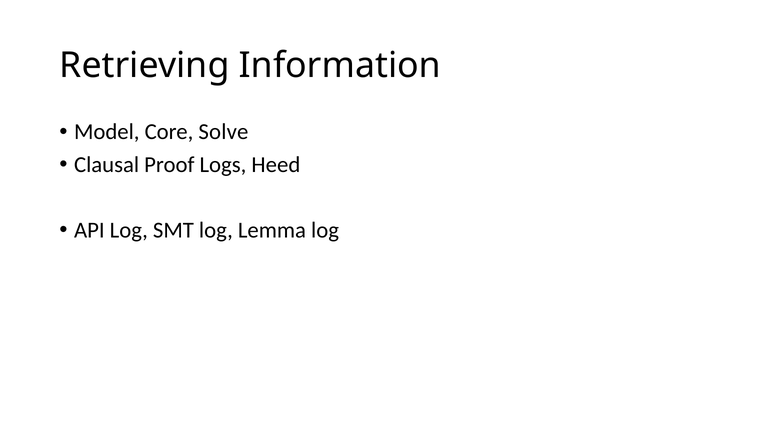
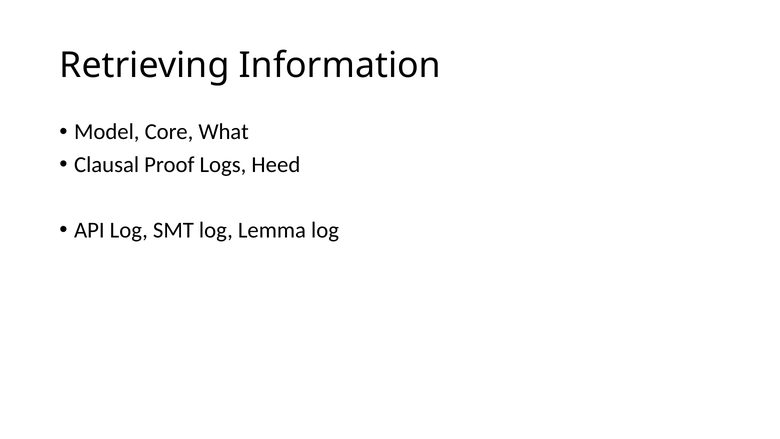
Solve: Solve -> What
